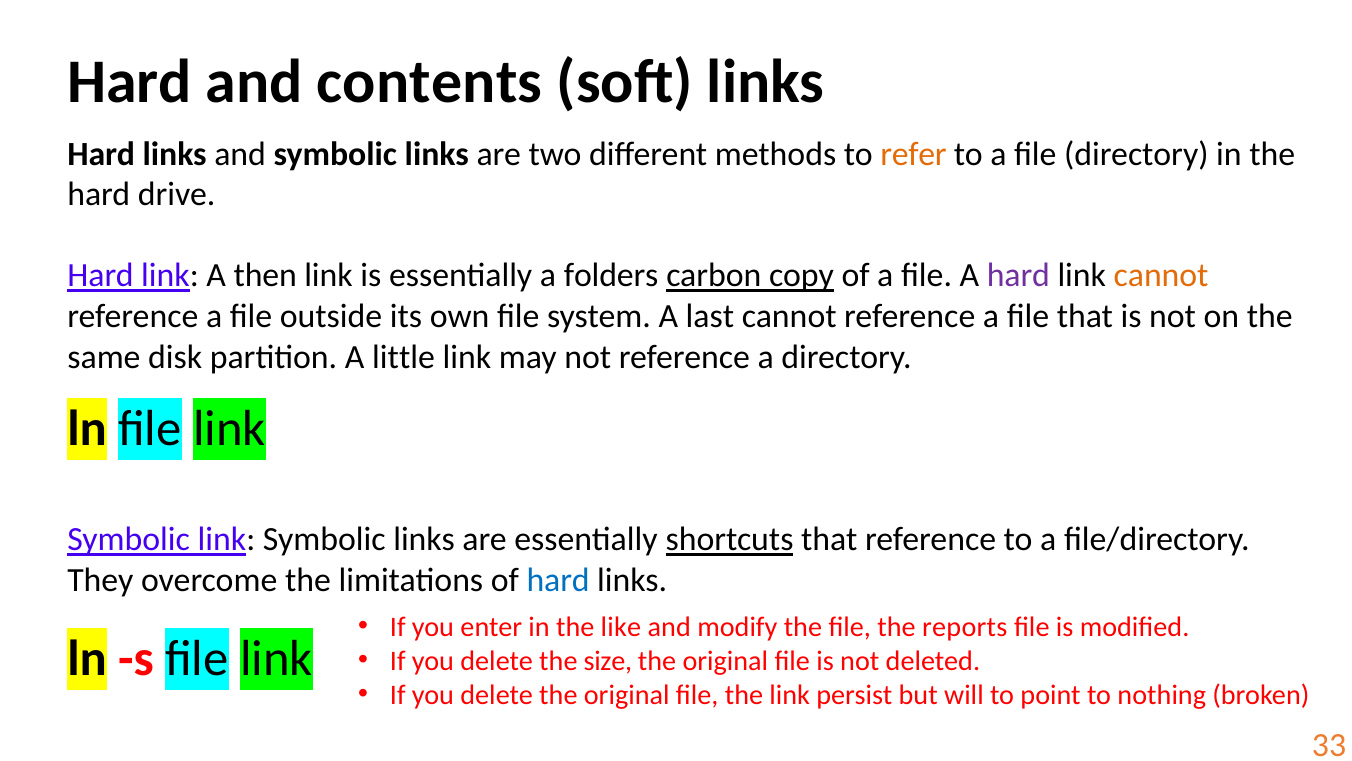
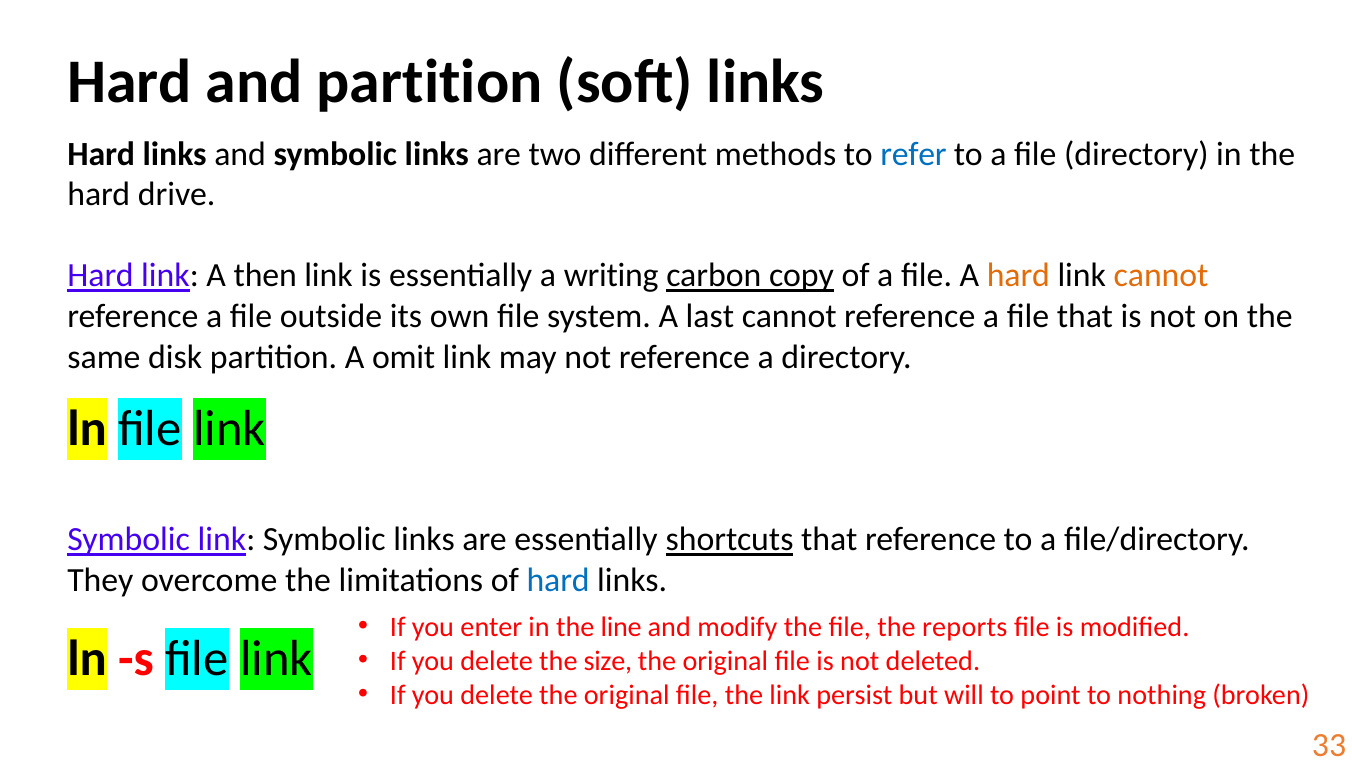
and contents: contents -> partition
refer colour: orange -> blue
folders: folders -> writing
hard at (1018, 276) colour: purple -> orange
little: little -> omit
like: like -> line
